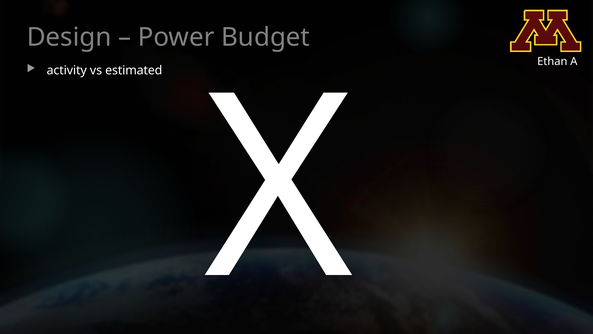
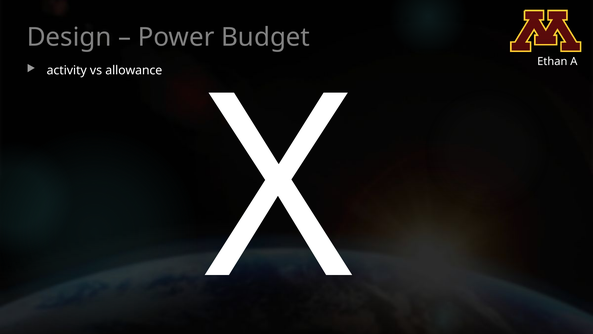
estimated: estimated -> allowance
